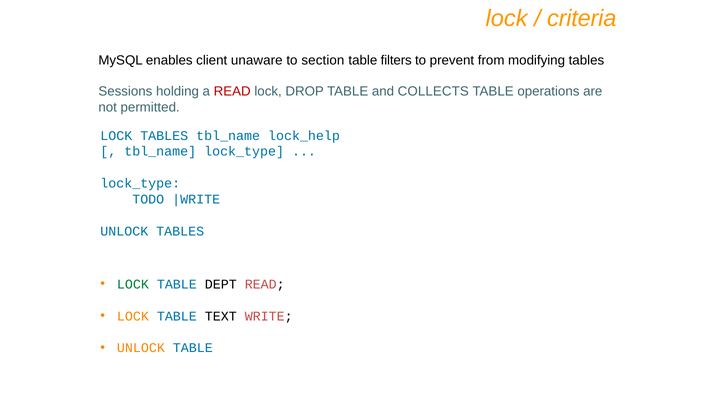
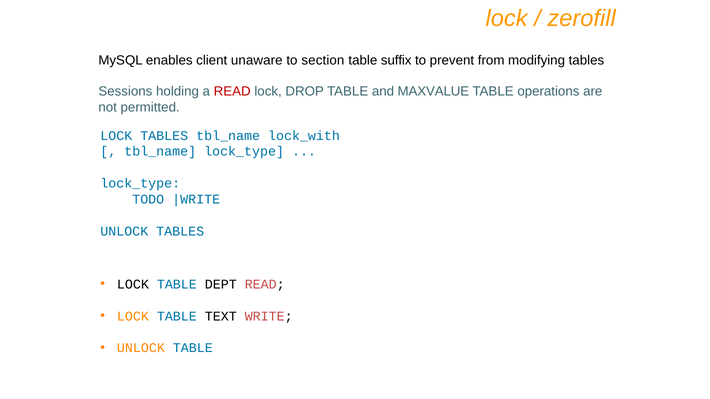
criteria: criteria -> zerofill
filters: filters -> suffix
COLLECTS: COLLECTS -> MAXVALUE
lock_help: lock_help -> lock_with
LOCK at (133, 285) colour: green -> black
